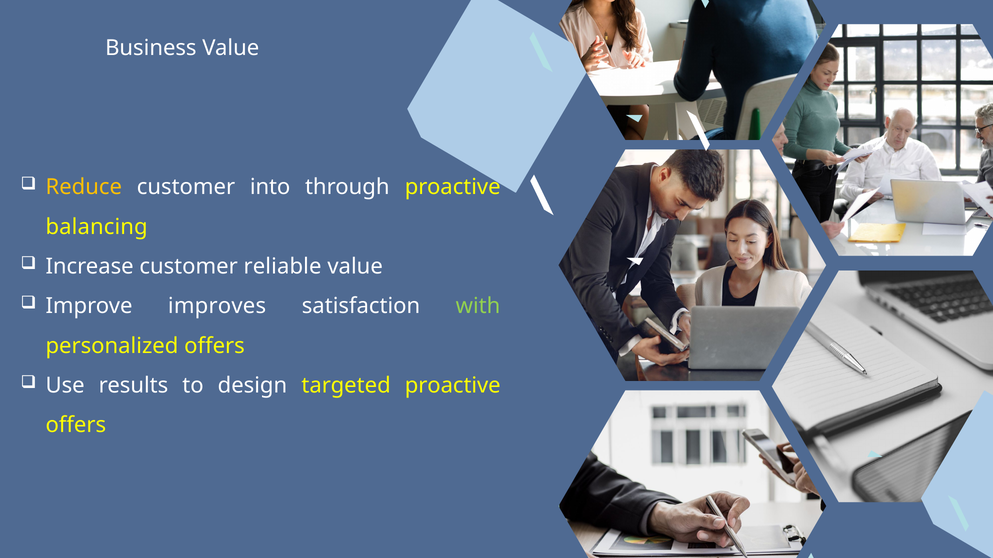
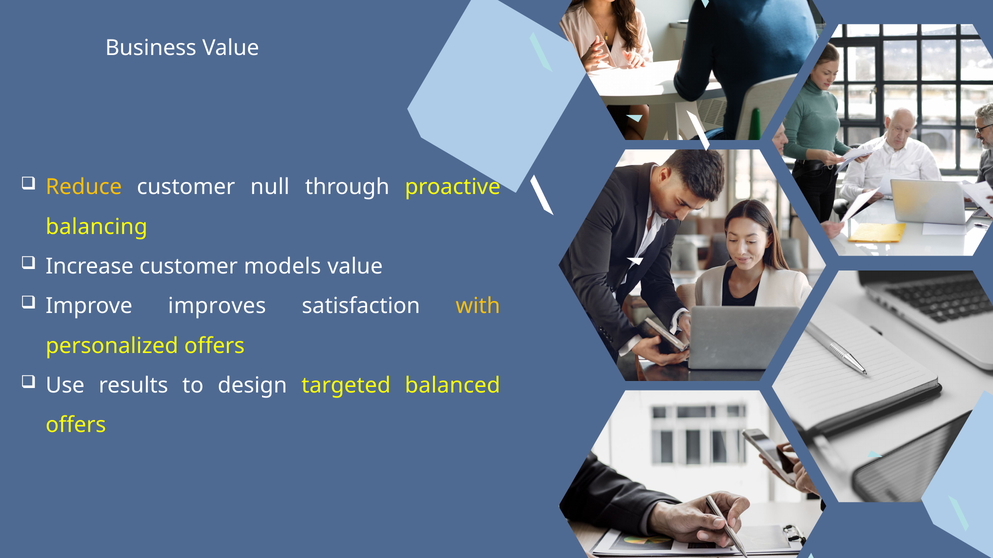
into: into -> null
reliable: reliable -> models
with colour: light green -> yellow
targeted proactive: proactive -> balanced
